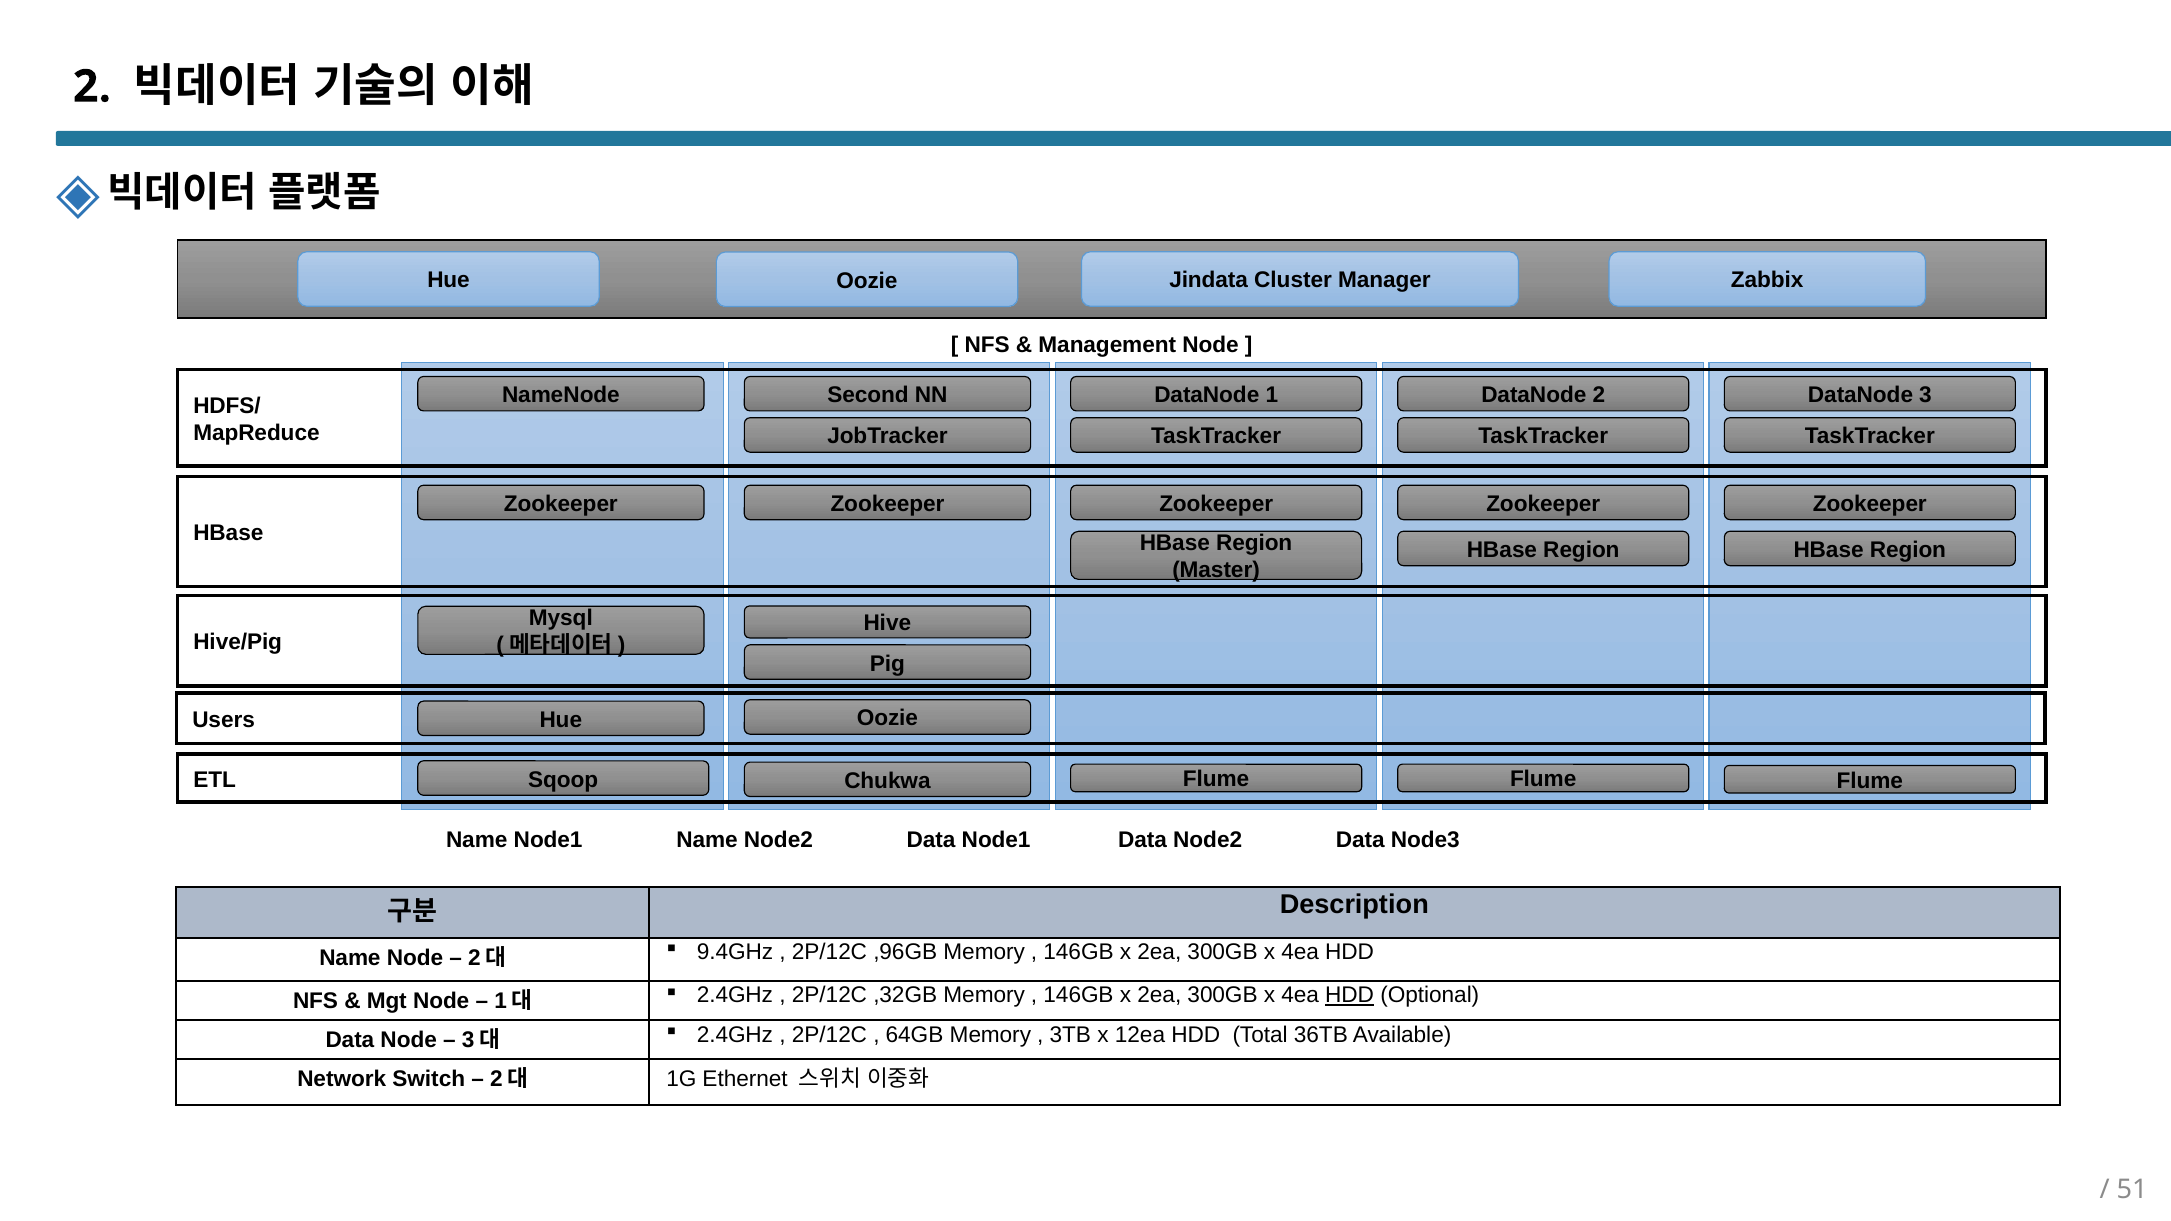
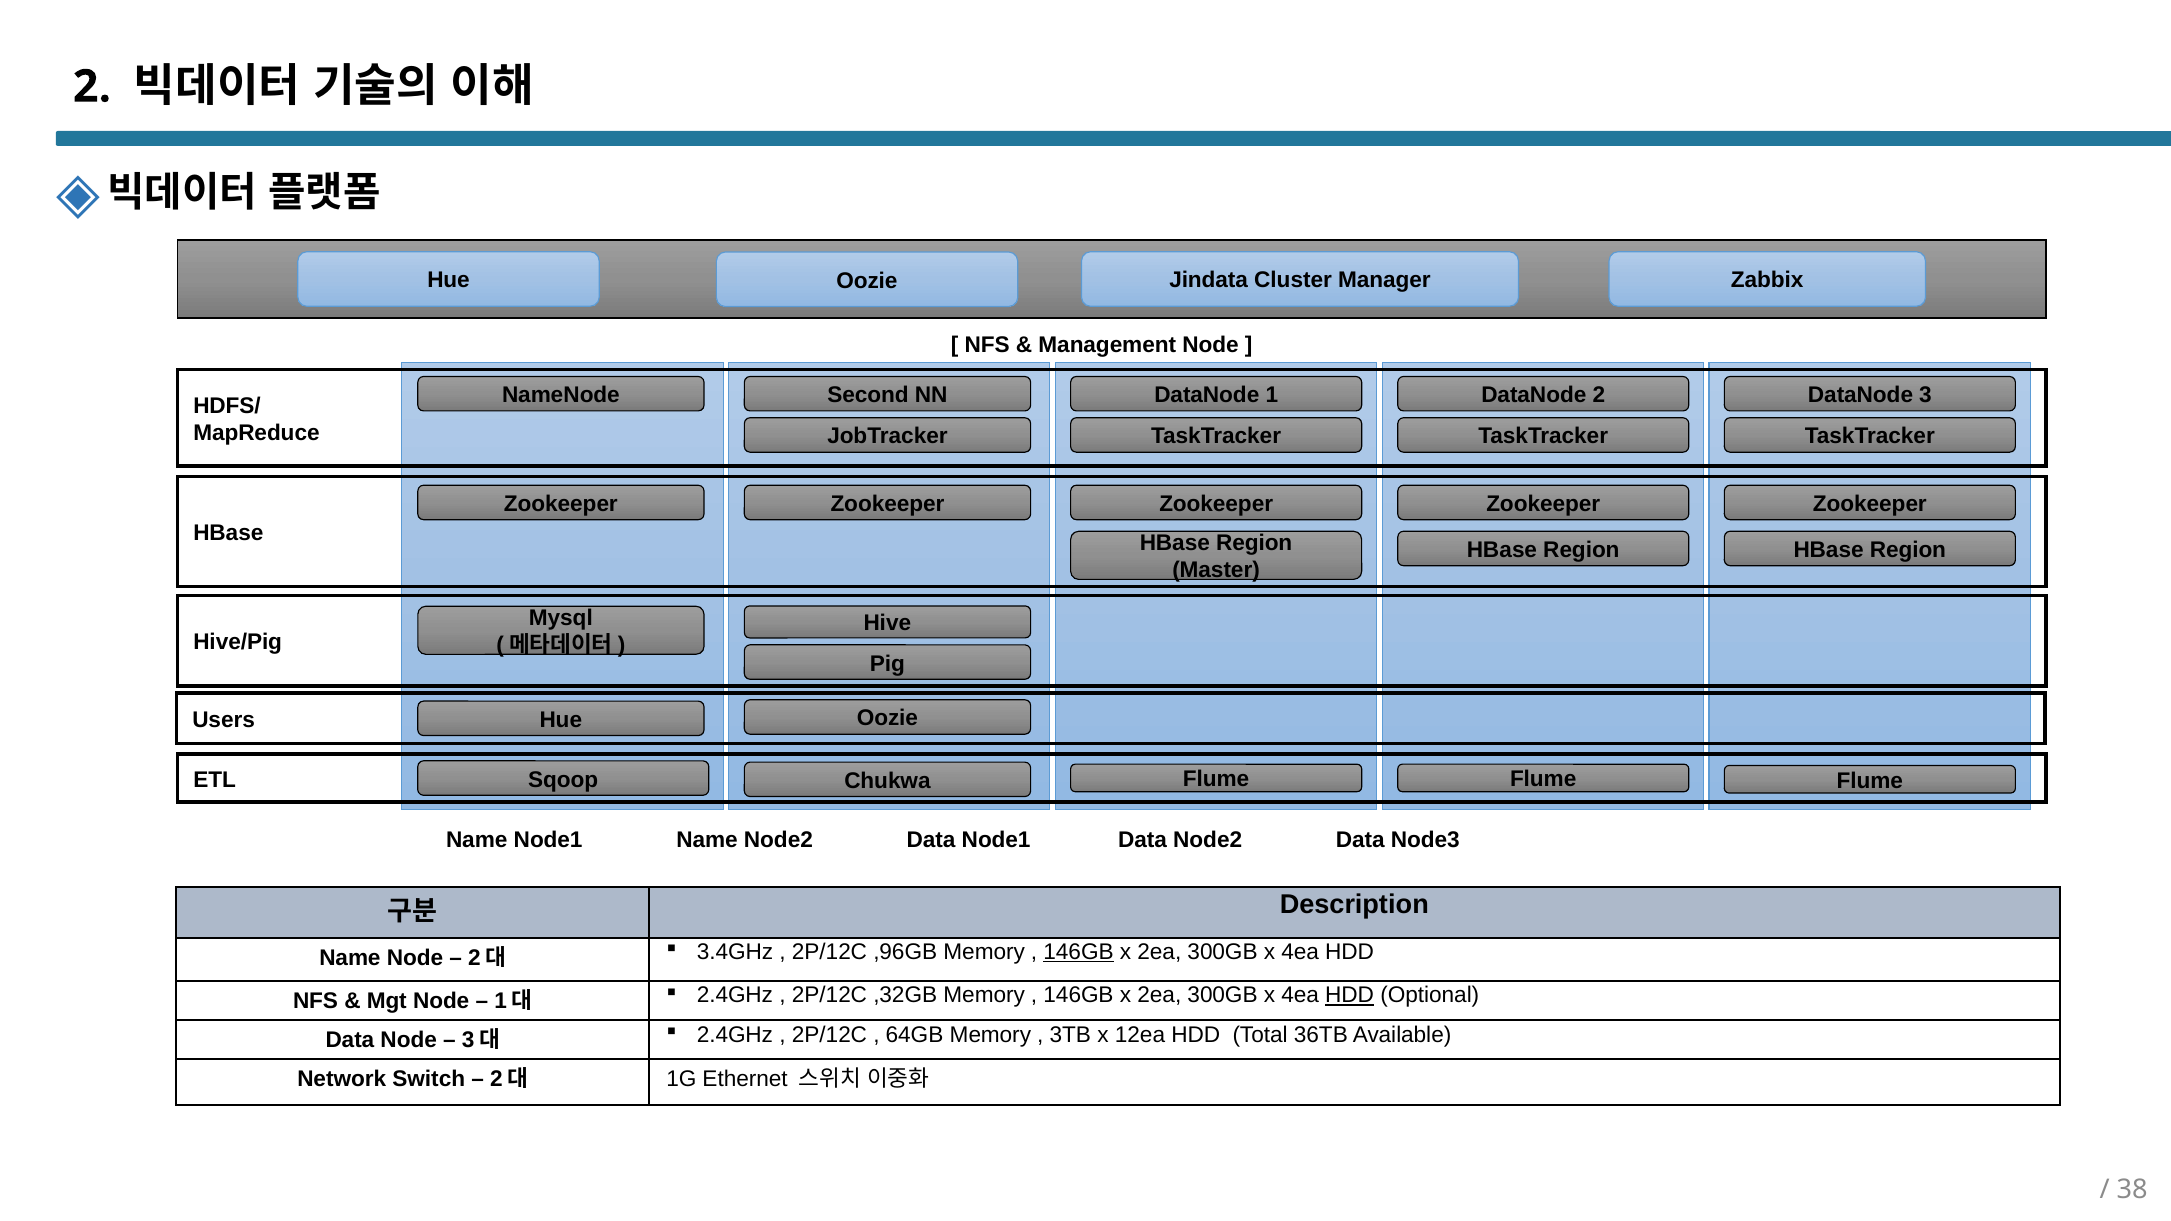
9.4GHz: 9.4GHz -> 3.4GHz
146GB at (1079, 952) underline: none -> present
51: 51 -> 38
